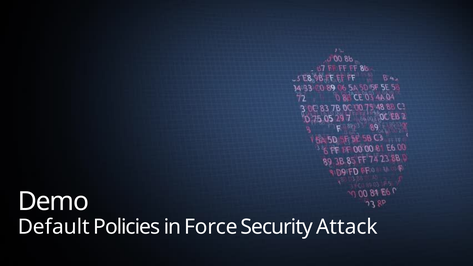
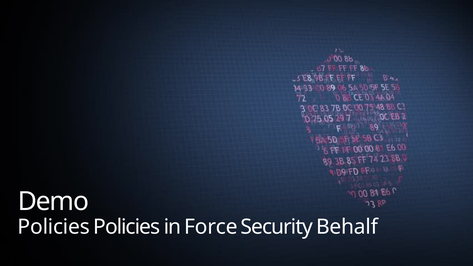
Default at (54, 227): Default -> Policies
Attack: Attack -> Behalf
